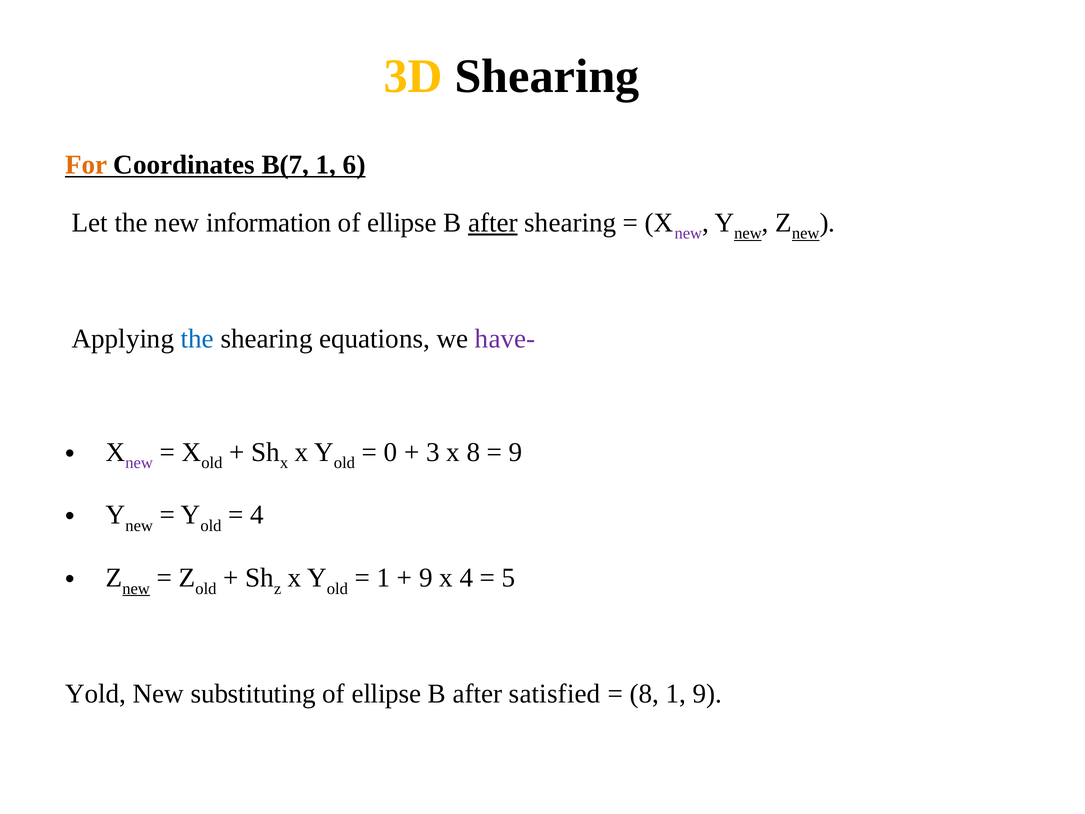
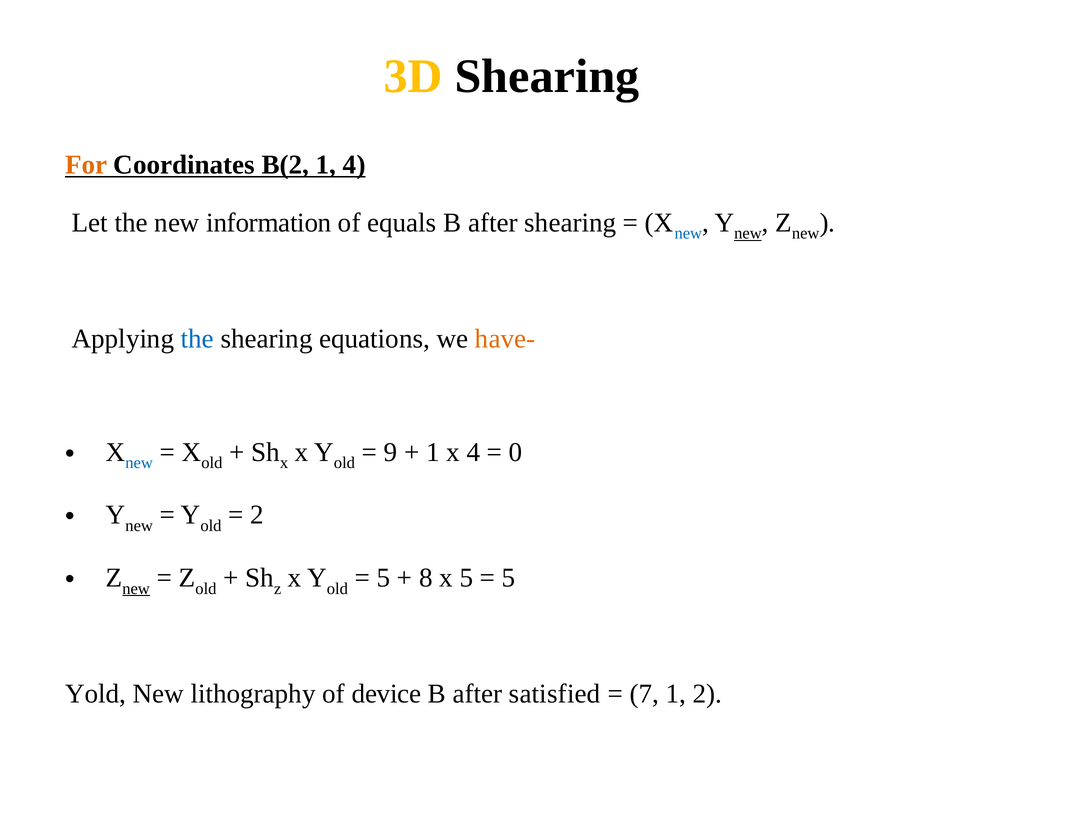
B(7: B(7 -> B(2
1 6: 6 -> 4
ellipse at (402, 223): ellipse -> equals
after at (493, 223) underline: present -> none
new at (688, 233) colour: purple -> blue
new at (806, 233) underline: present -> none
have- colour: purple -> orange
new at (139, 463) colour: purple -> blue
0: 0 -> 9
3 at (433, 452): 3 -> 1
x 8: 8 -> 4
9 at (516, 452): 9 -> 0
4 at (257, 515): 4 -> 2
1 at (383, 578): 1 -> 5
9 at (426, 578): 9 -> 8
x 4: 4 -> 5
substituting: substituting -> lithography
ellipse at (386, 694): ellipse -> device
8 at (644, 694): 8 -> 7
1 9: 9 -> 2
